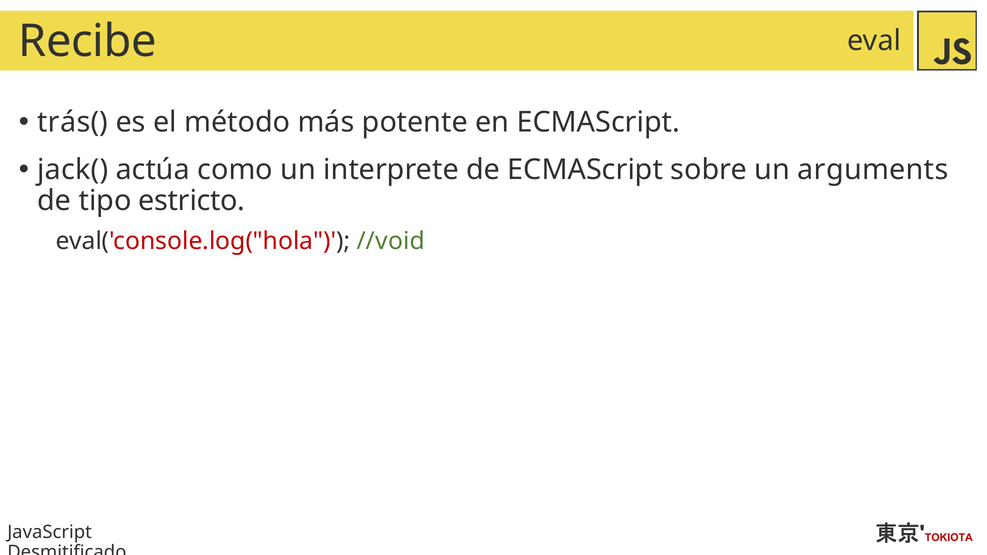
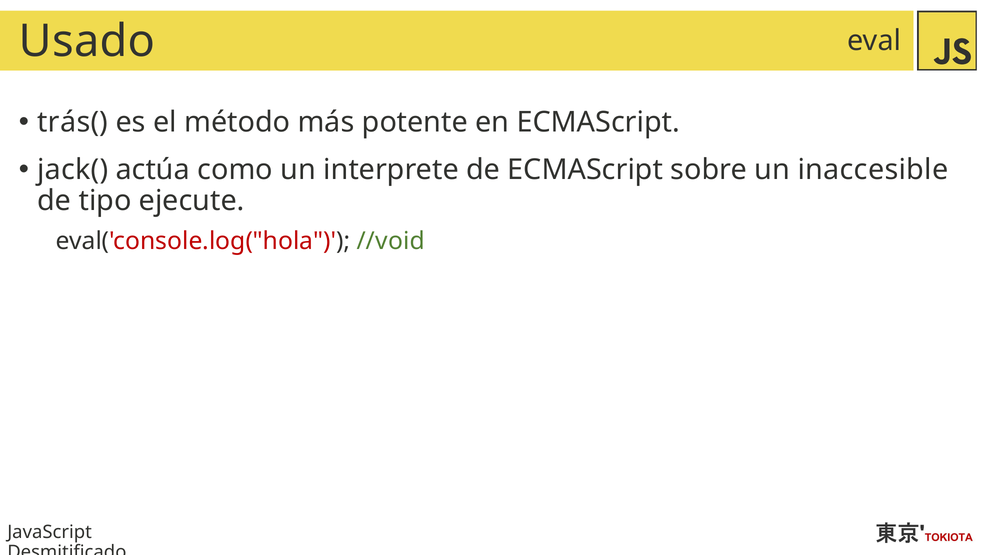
Recibe: Recibe -> Usado
arguments: arguments -> inaccesible
estricto: estricto -> ejecute
